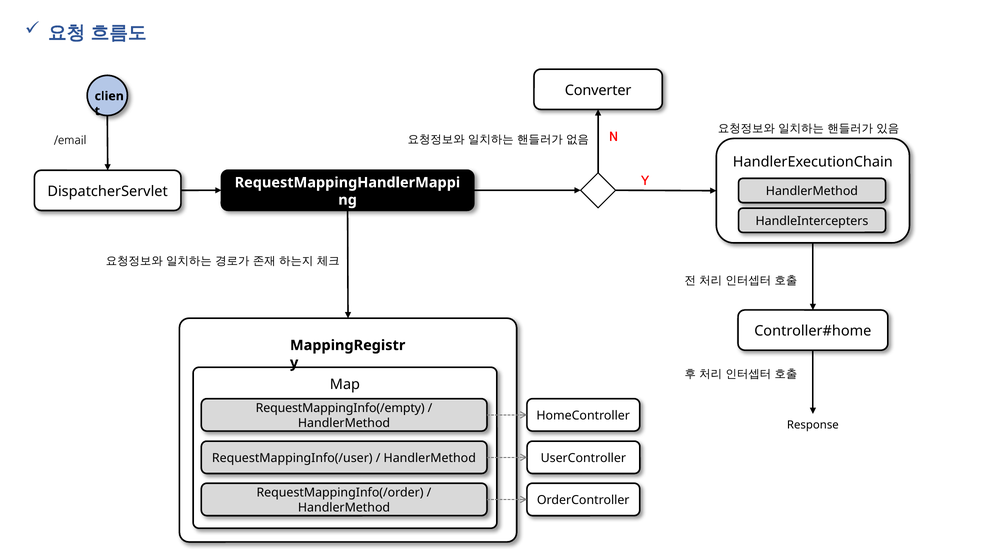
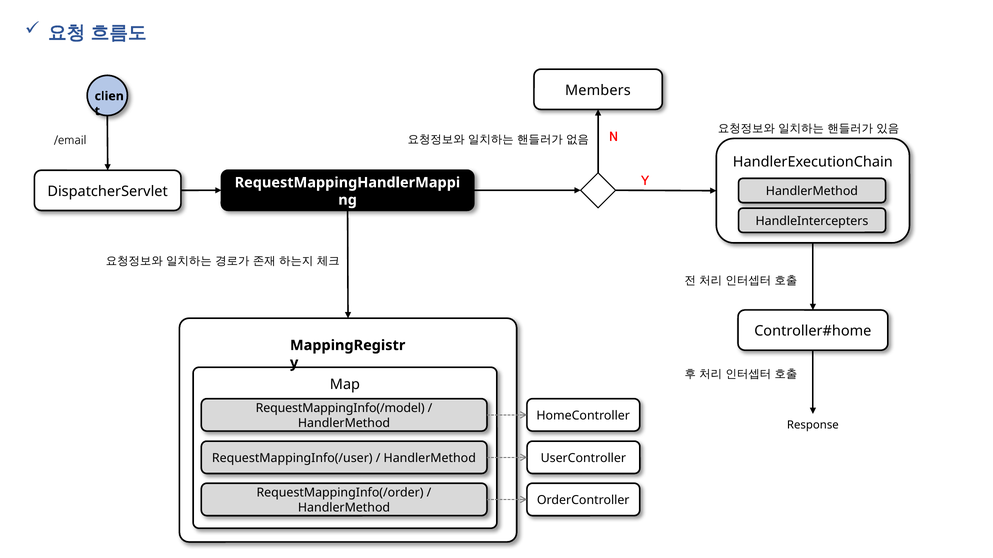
Converter: Converter -> Members
RequestMappingInfo(/empty: RequestMappingInfo(/empty -> RequestMappingInfo(/model
